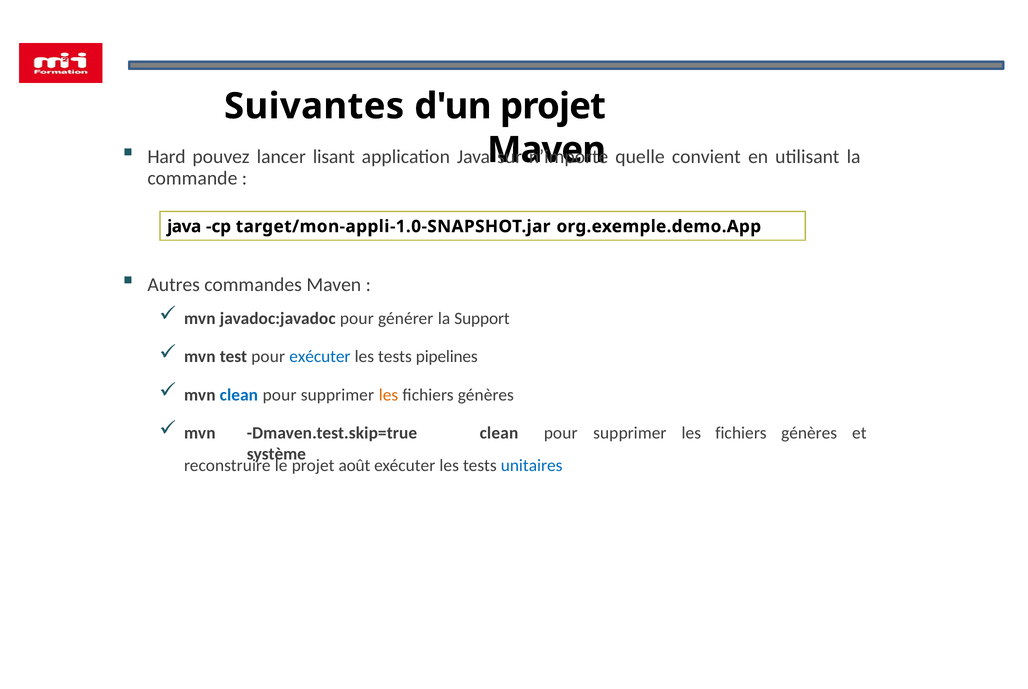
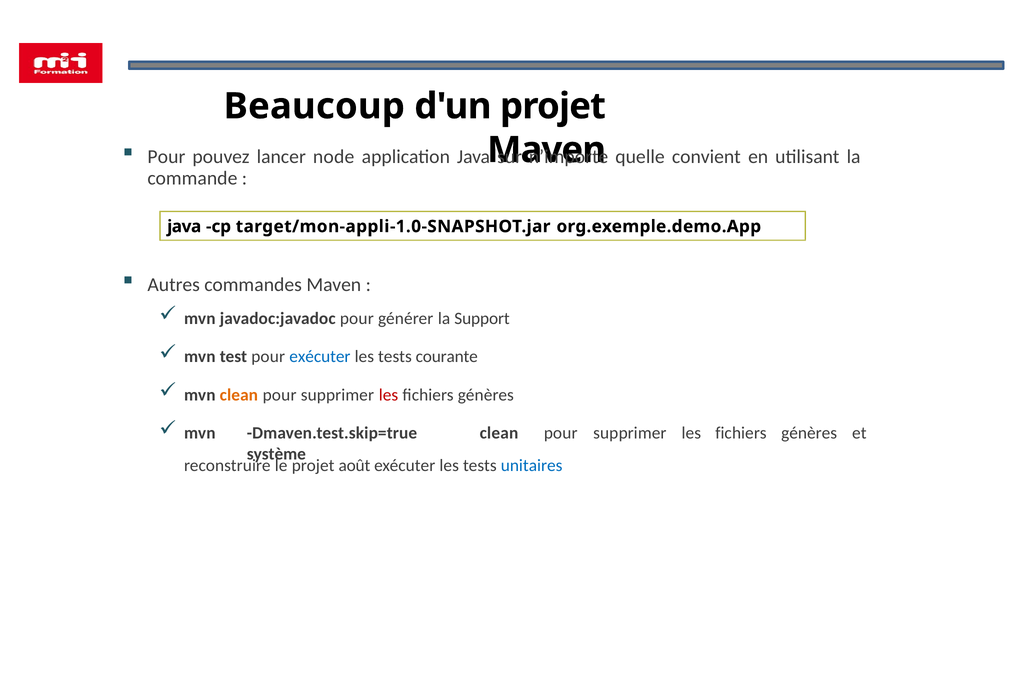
Suivantes: Suivantes -> Beaucoup
Hard at (167, 157): Hard -> Pour
lisant: lisant -> node
pipelines: pipelines -> courante
clean at (239, 395) colour: blue -> orange
les at (388, 395) colour: orange -> red
